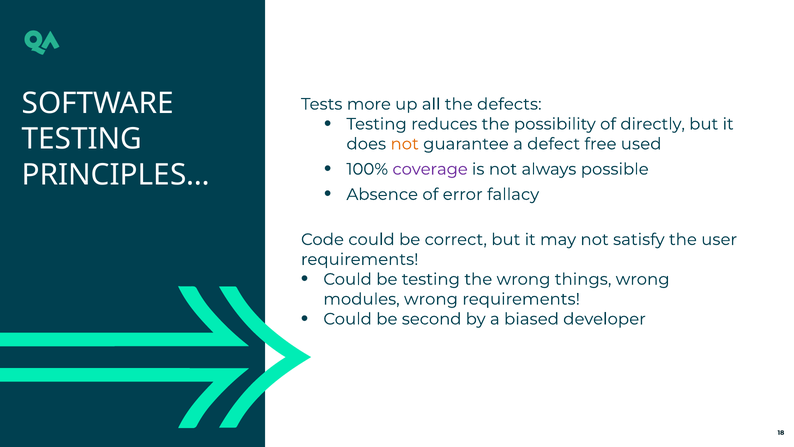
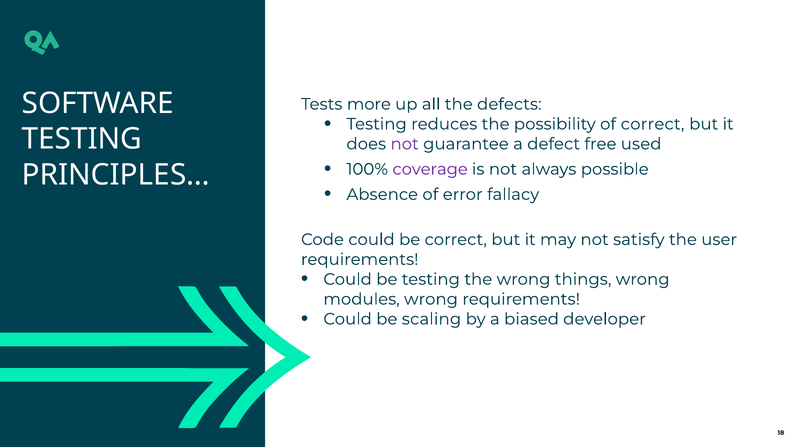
of directly: directly -> correct
not at (405, 144) colour: orange -> purple
second: second -> scaling
